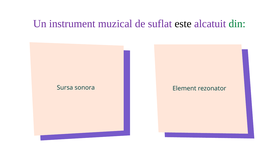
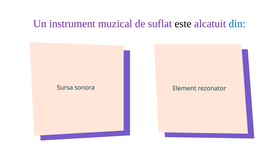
din colour: green -> blue
